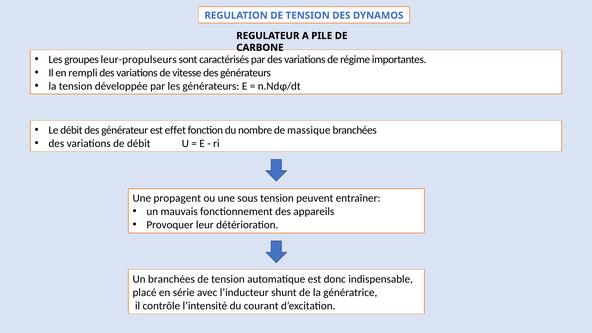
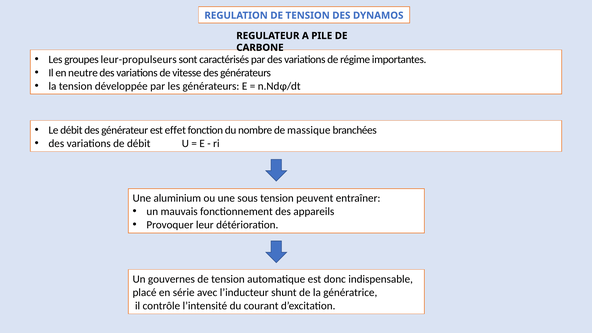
rempli: rempli -> neutre
propagent: propagent -> aluminium
Un branchées: branchées -> gouvernes
